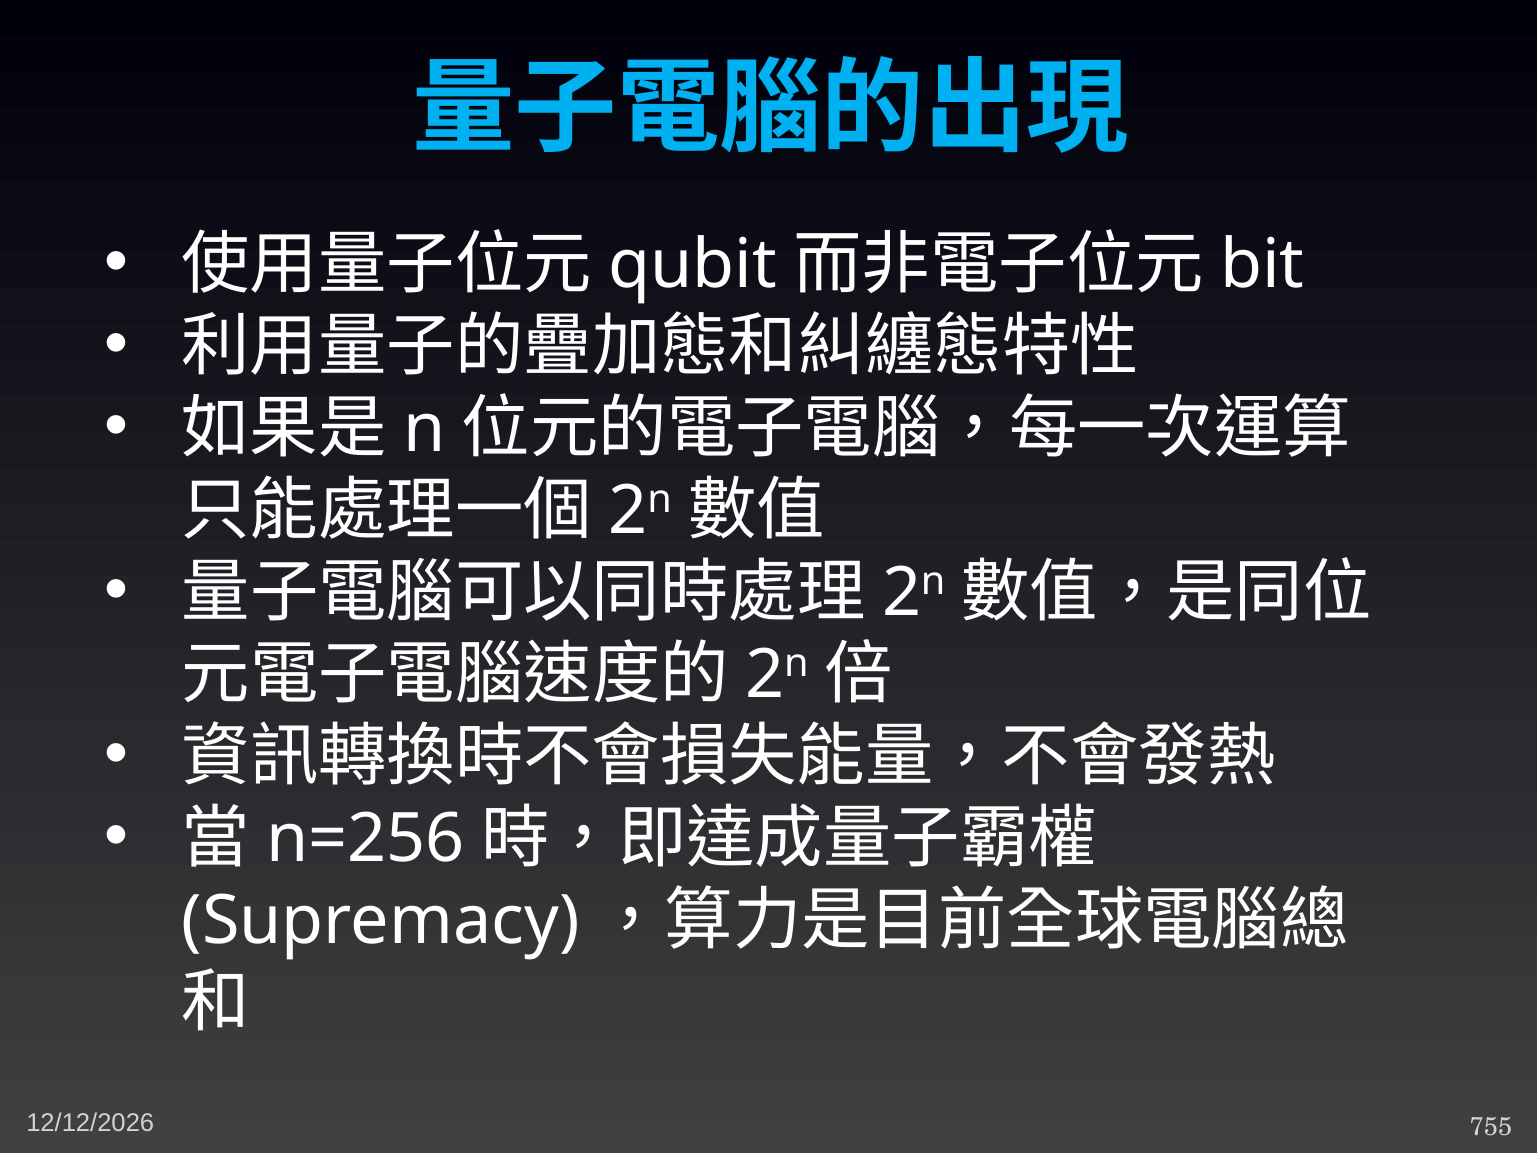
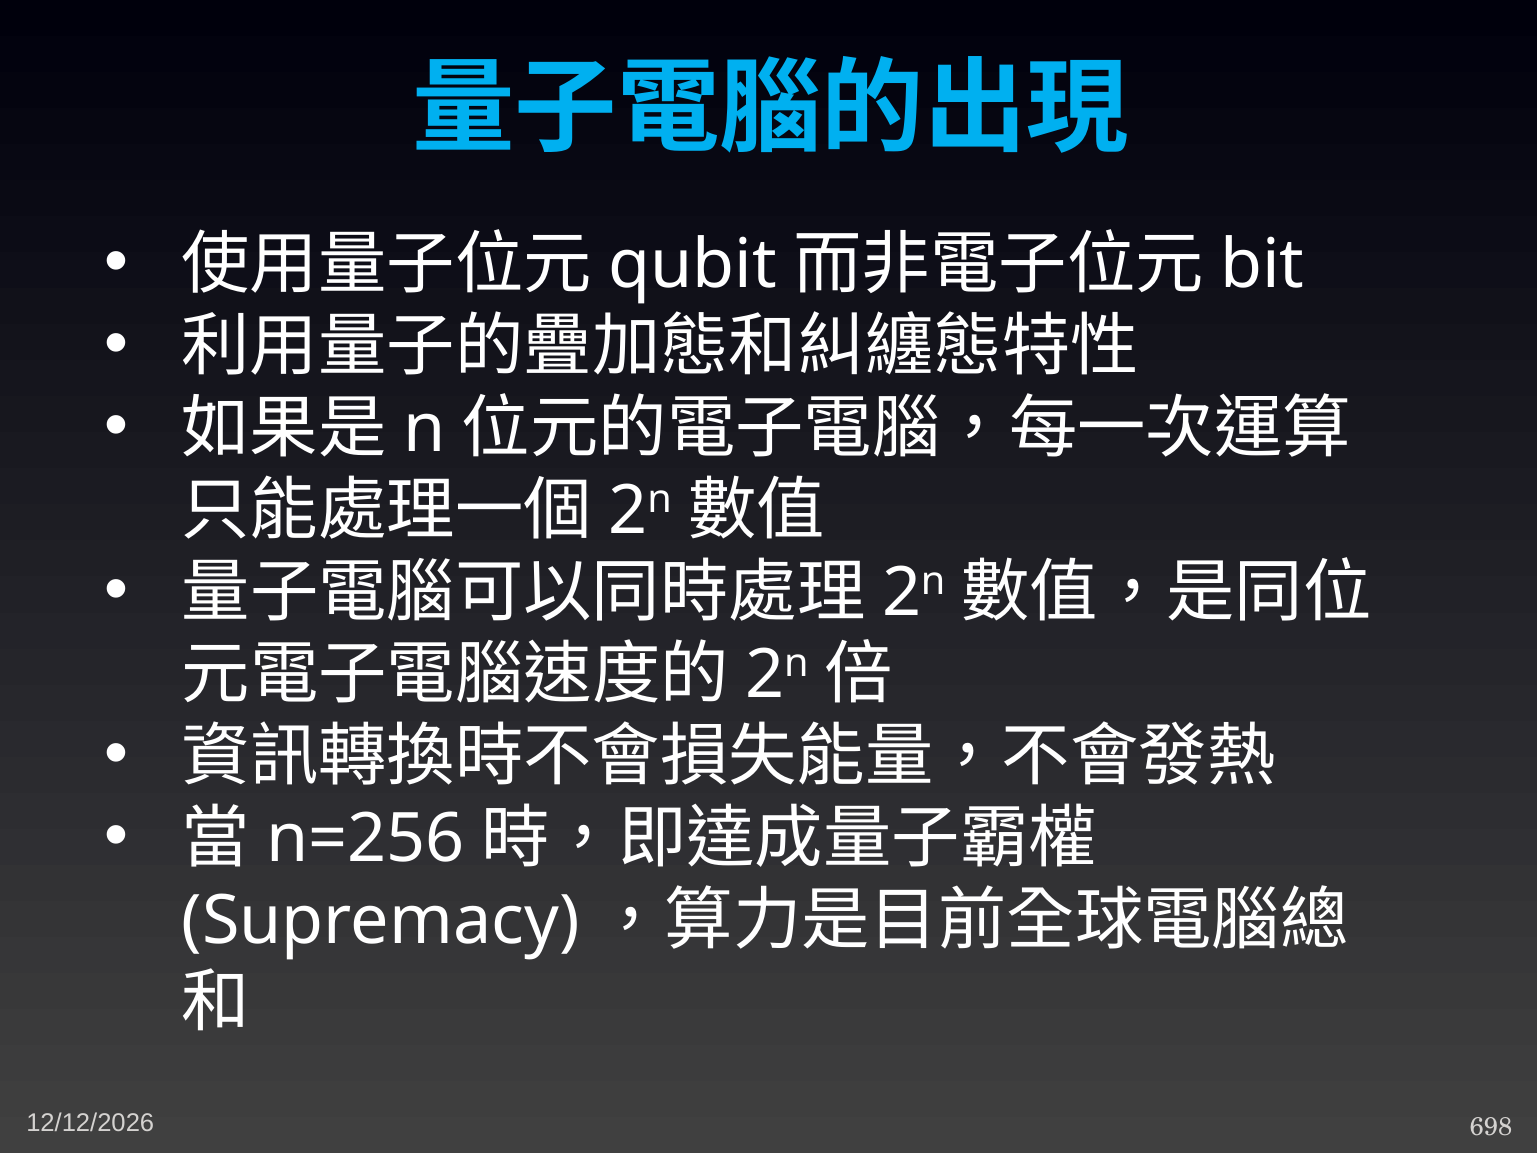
755: 755 -> 698
